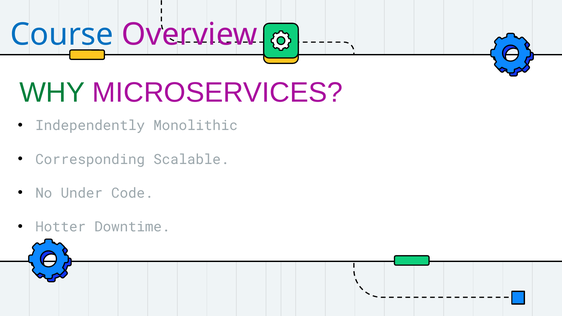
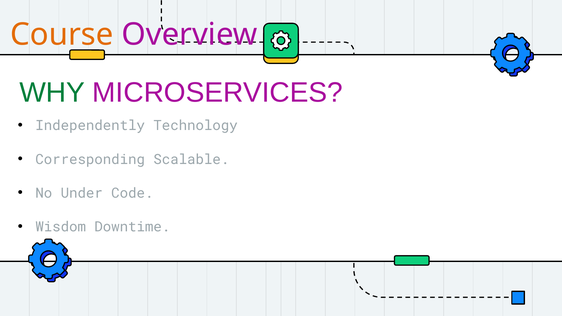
Course colour: blue -> orange
Monolithic: Monolithic -> Technology
Hotter: Hotter -> Wisdom
